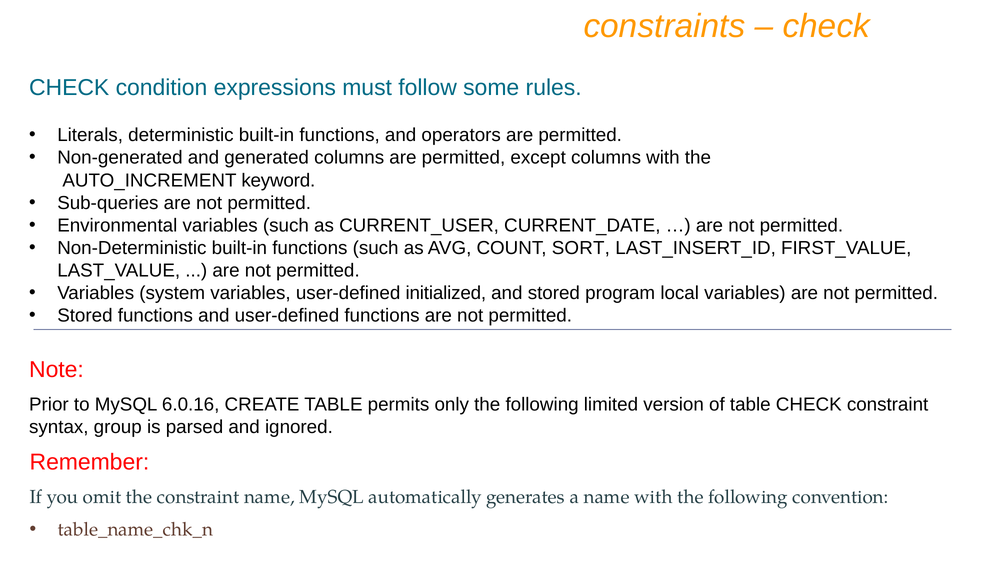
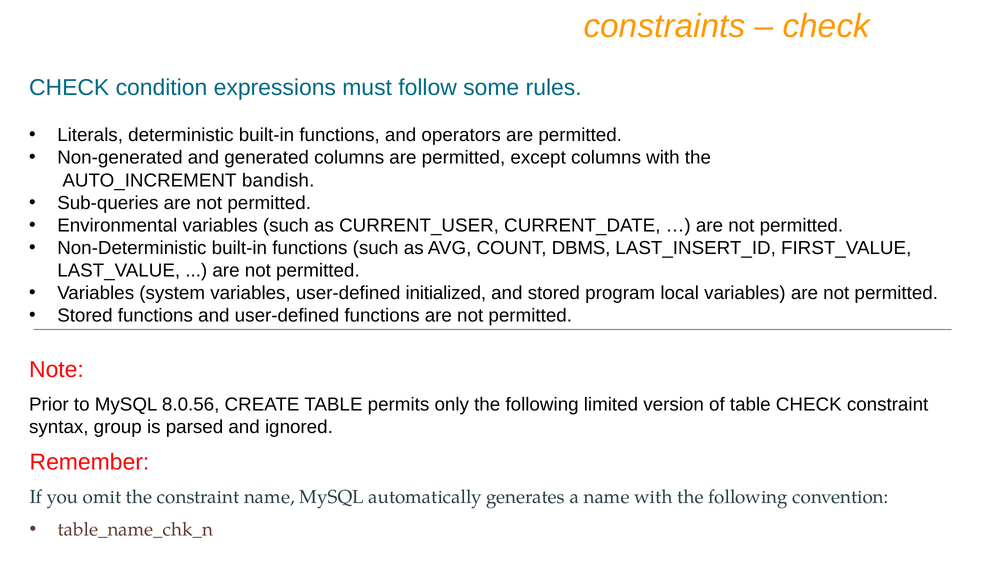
keyword: keyword -> bandish
SORT: SORT -> DBMS
6.0.16: 6.0.16 -> 8.0.56
